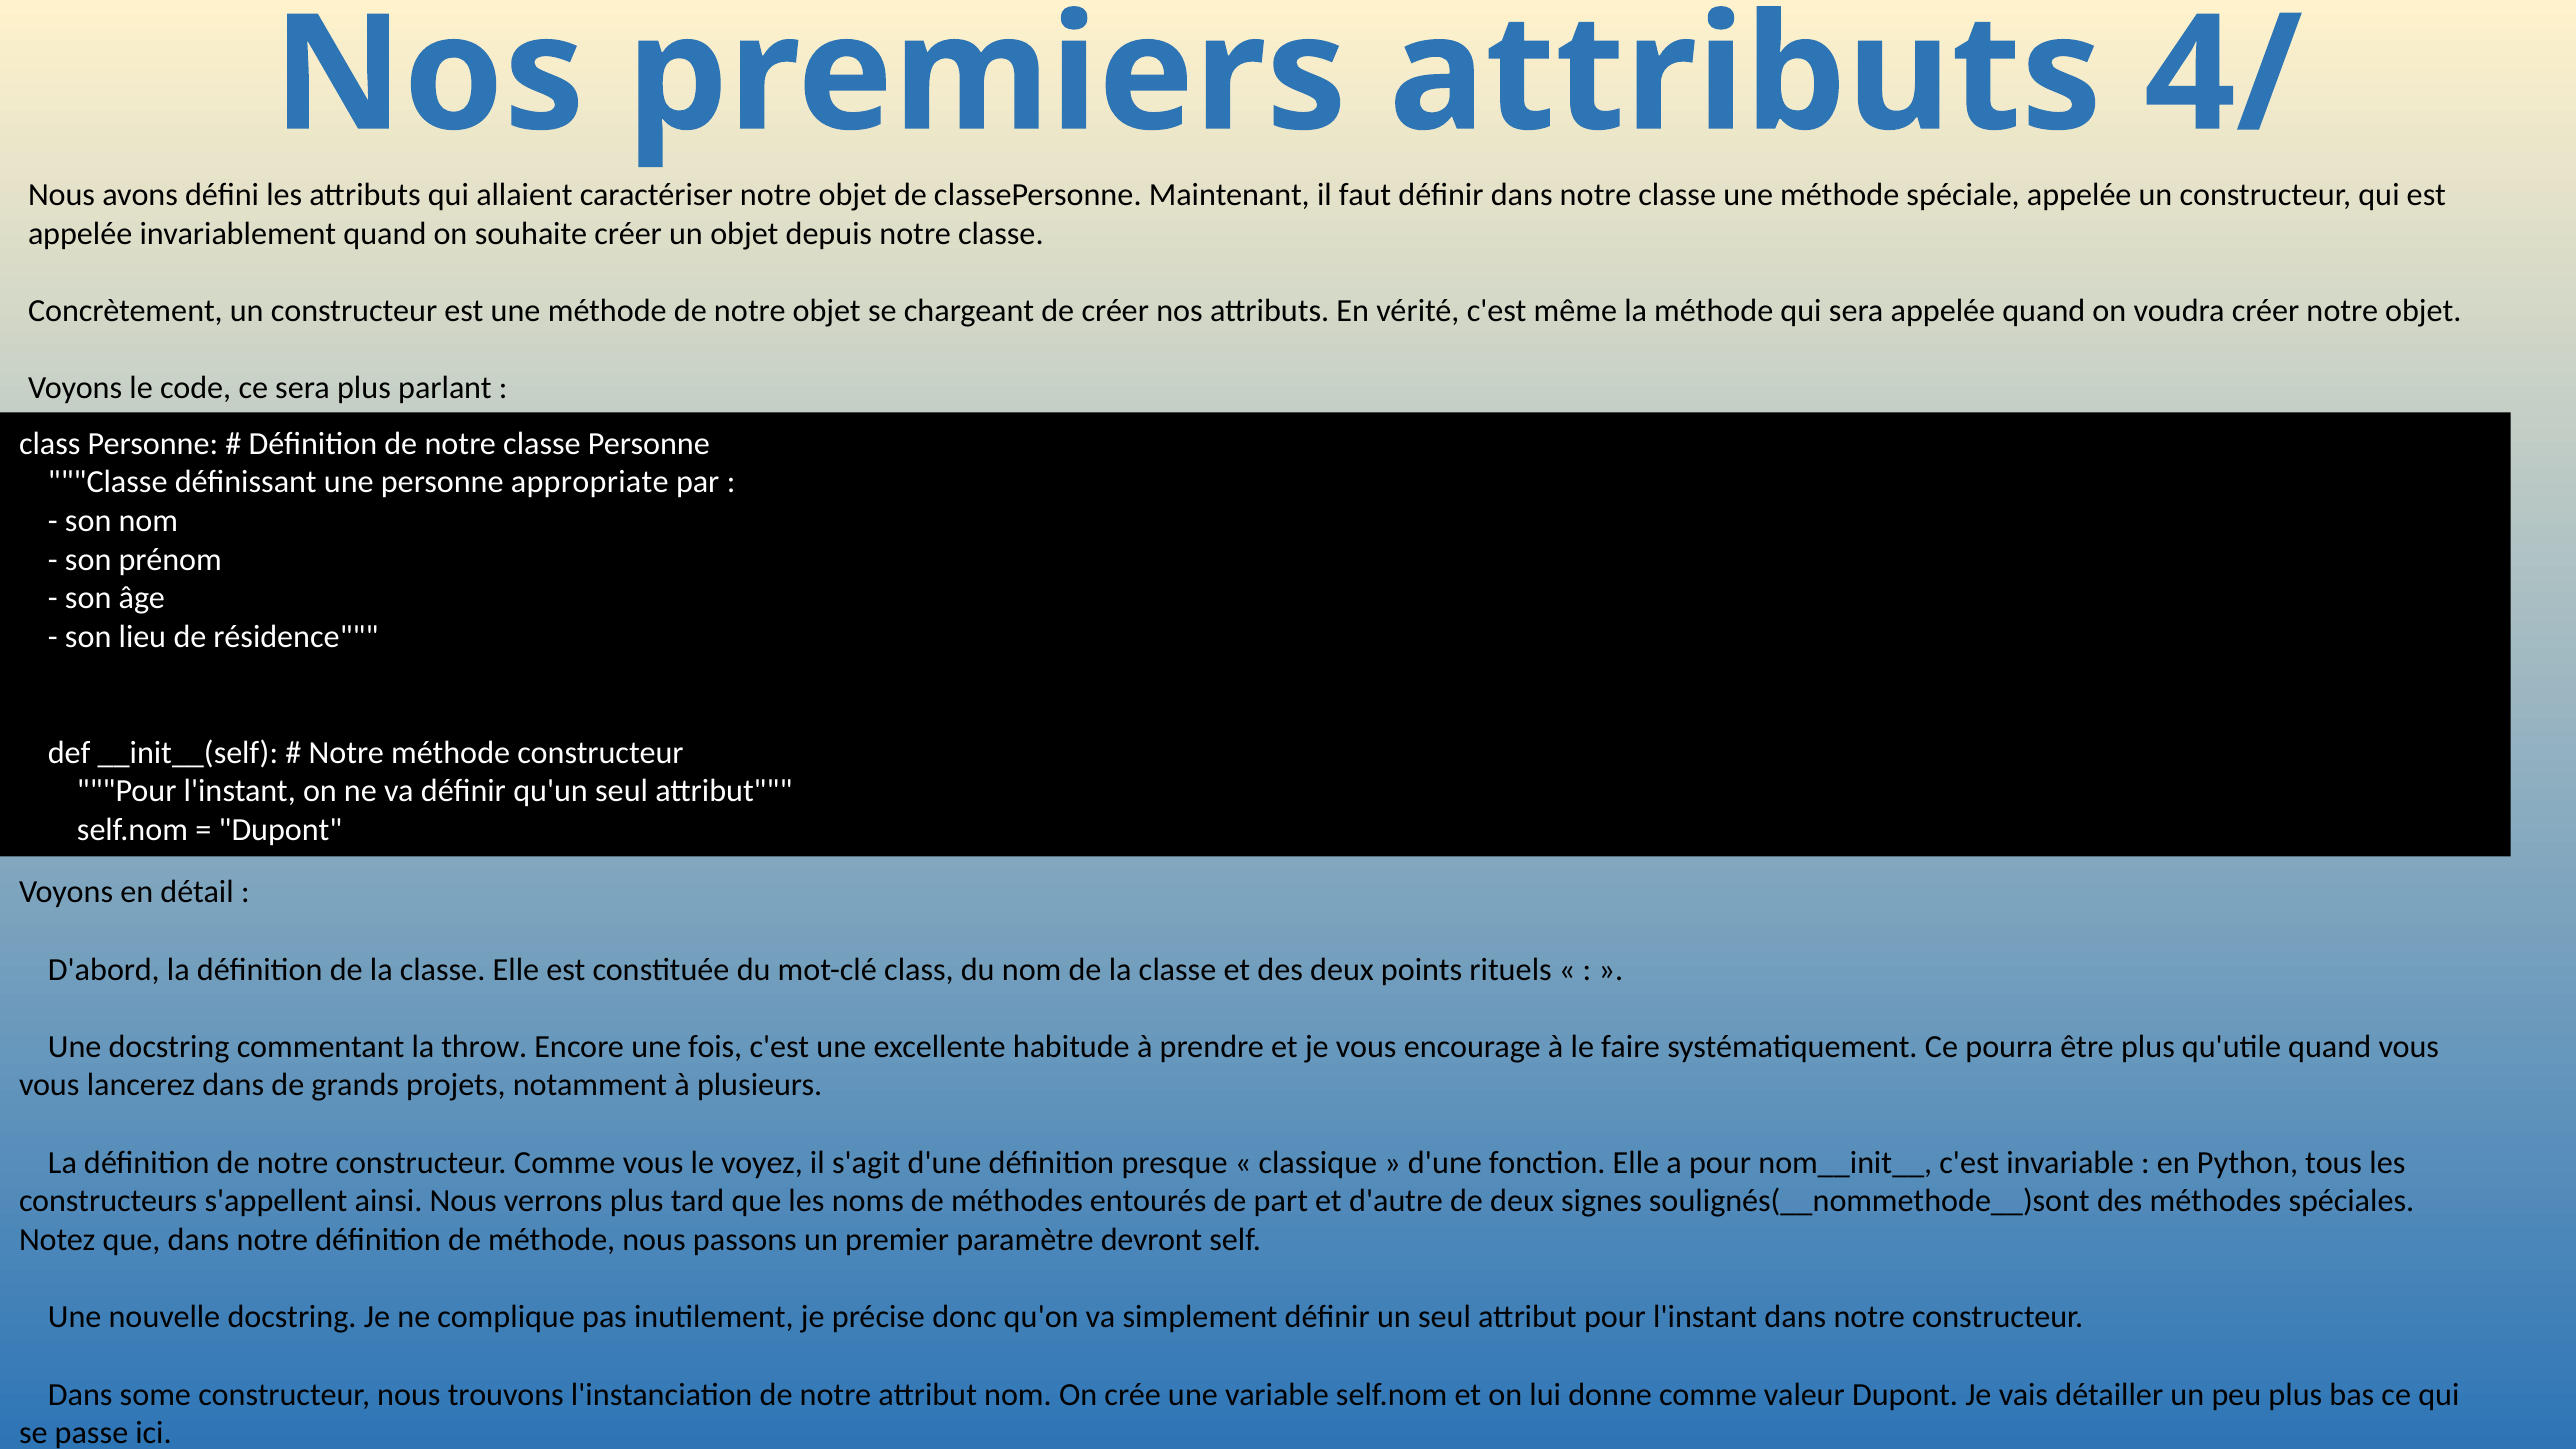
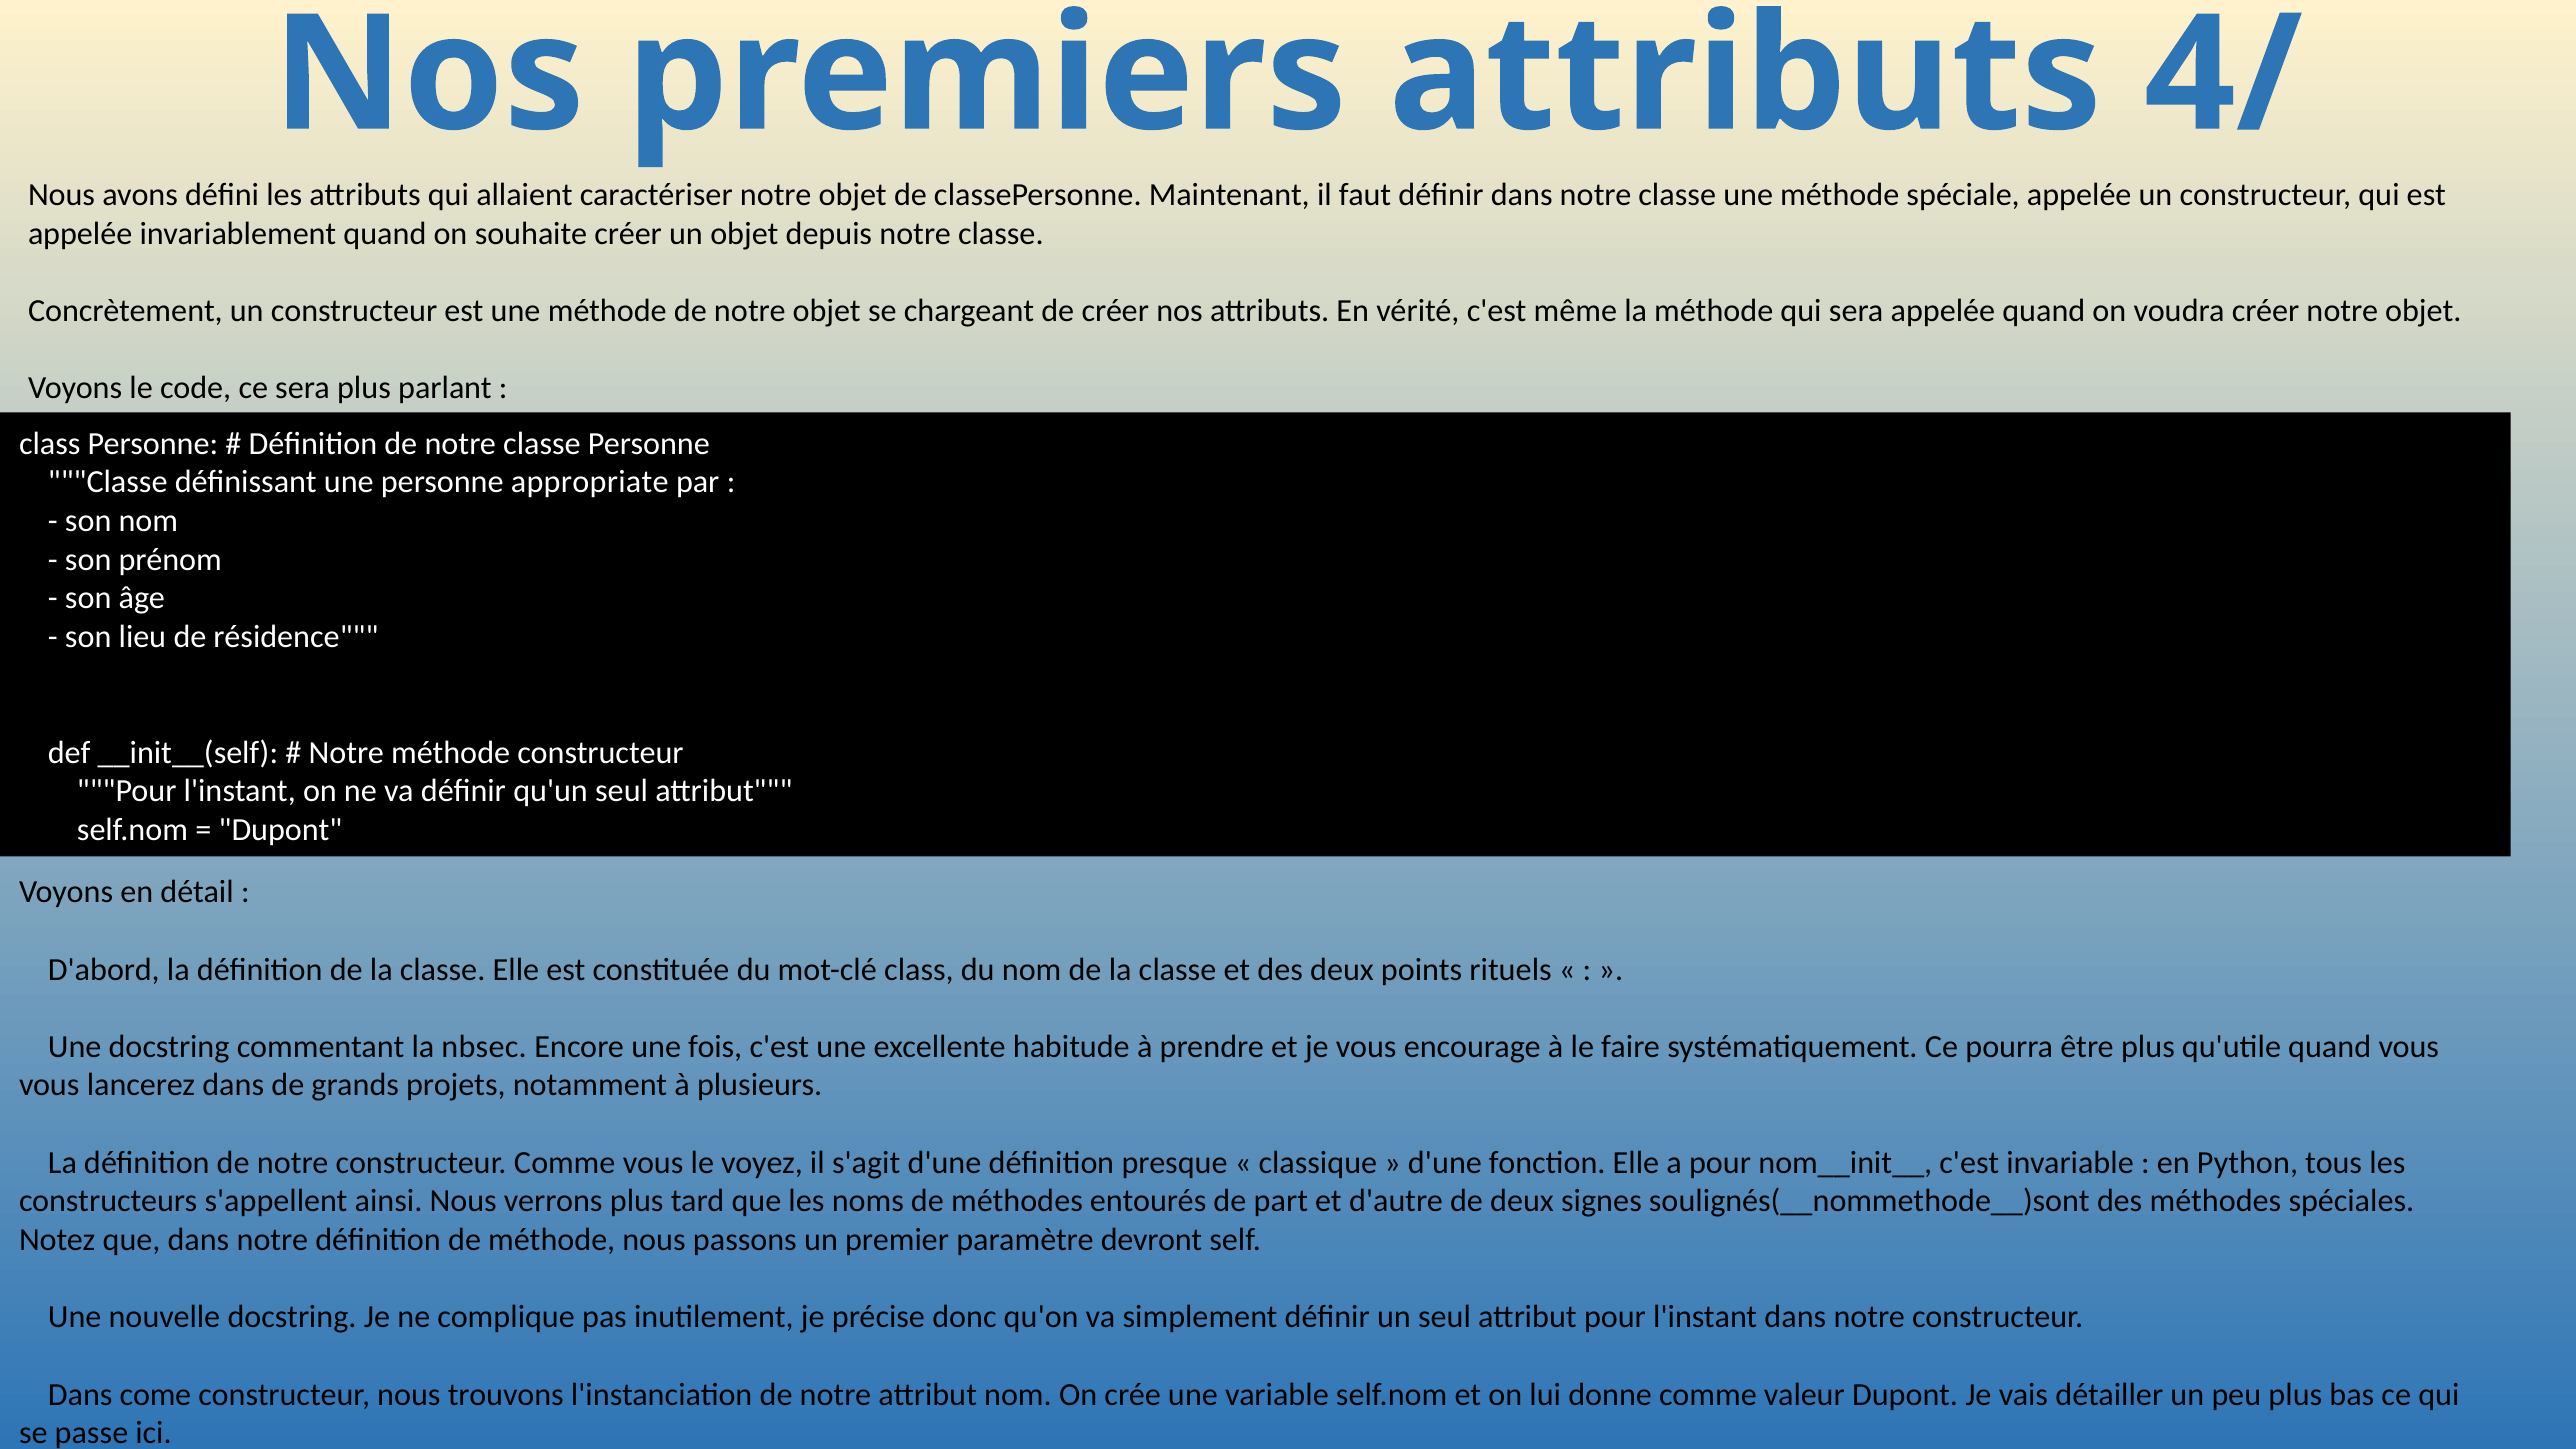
throw: throw -> nbsec
some: some -> come
